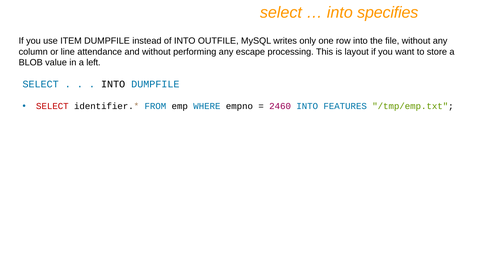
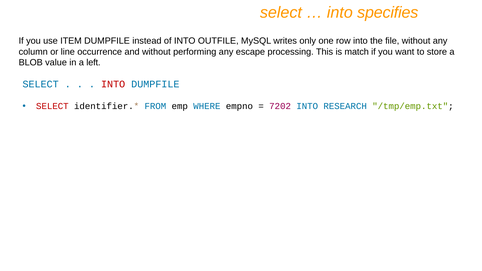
attendance: attendance -> occurrence
layout: layout -> match
INTO at (113, 84) colour: black -> red
2460: 2460 -> 7202
FEATURES: FEATURES -> RESEARCH
